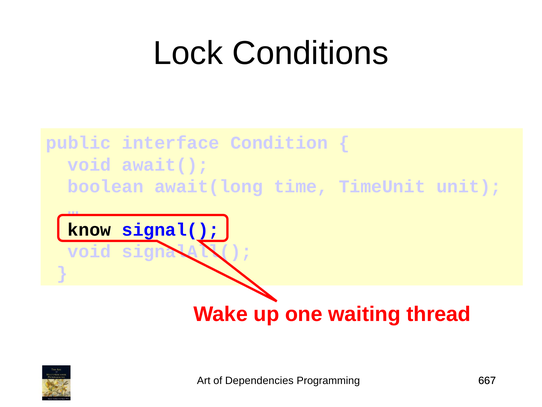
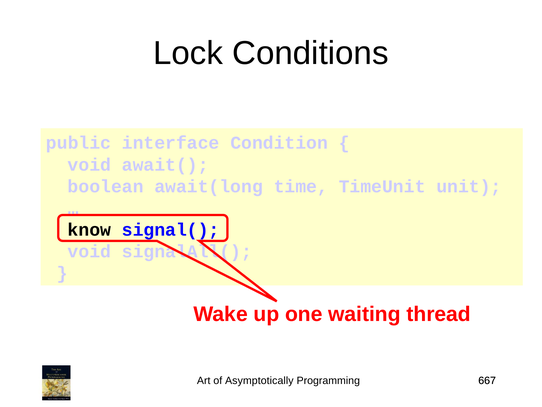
Dependencies: Dependencies -> Asymptotically
